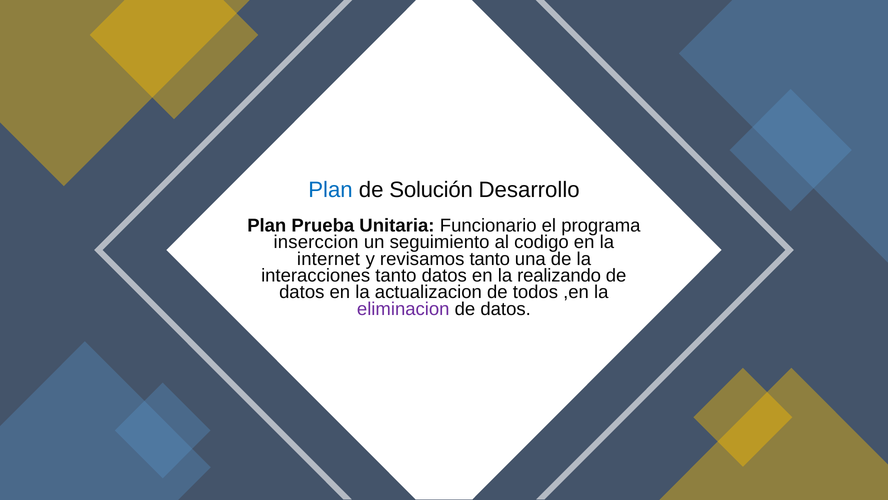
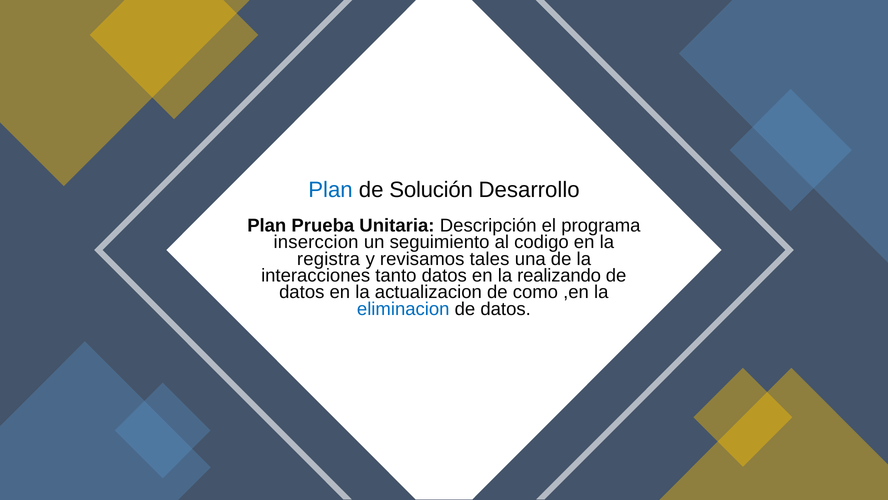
Funcionario: Funcionario -> Descripción
internet: internet -> registra
revisamos tanto: tanto -> tales
todos: todos -> como
eliminacion colour: purple -> blue
